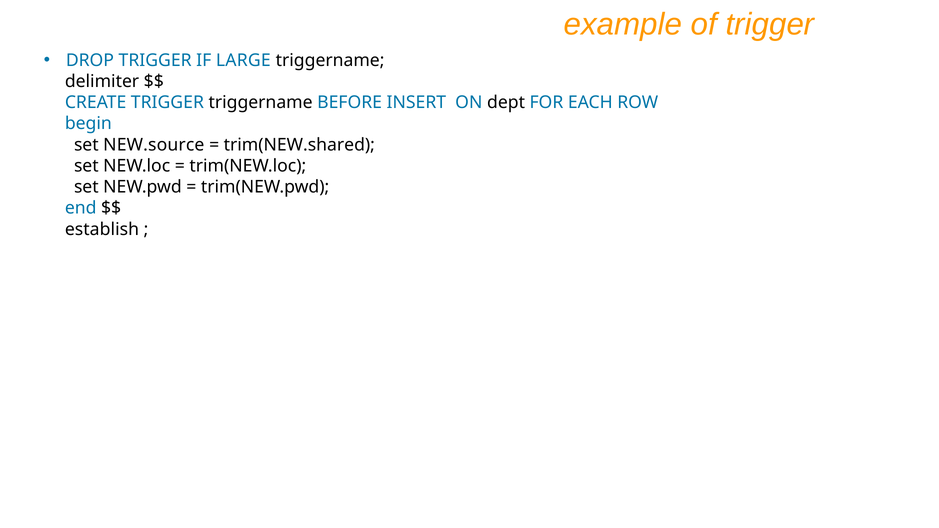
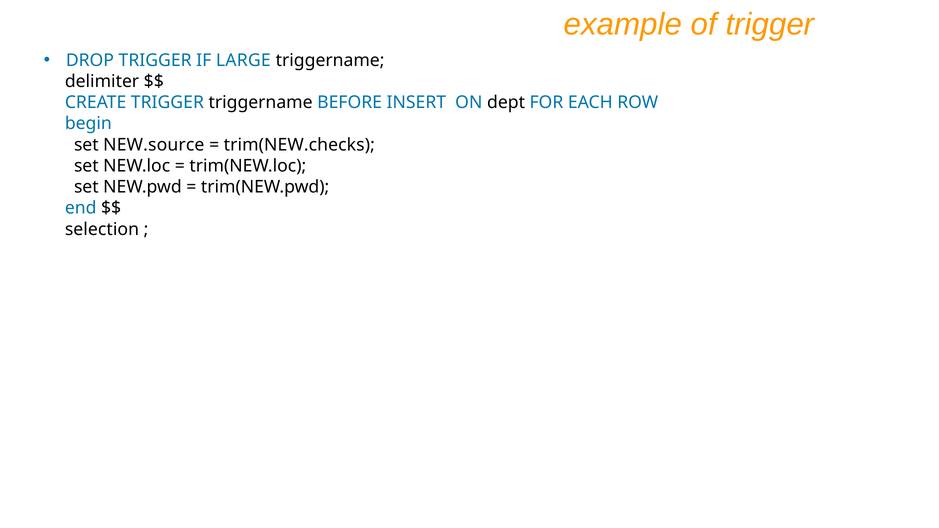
trim(NEW.shared: trim(NEW.shared -> trim(NEW.checks
establish: establish -> selection
